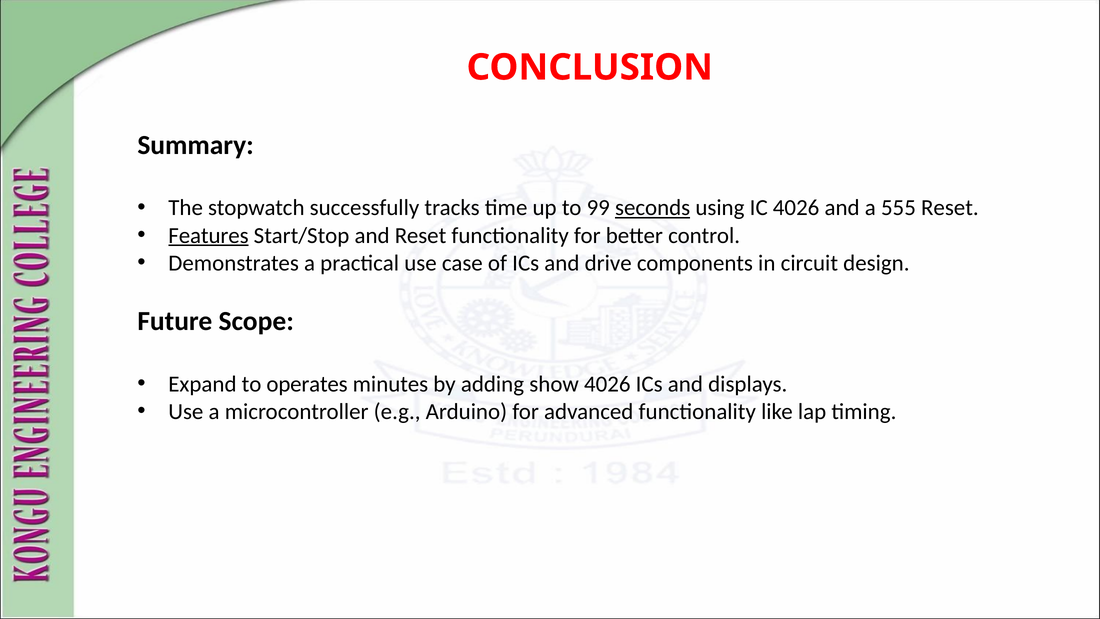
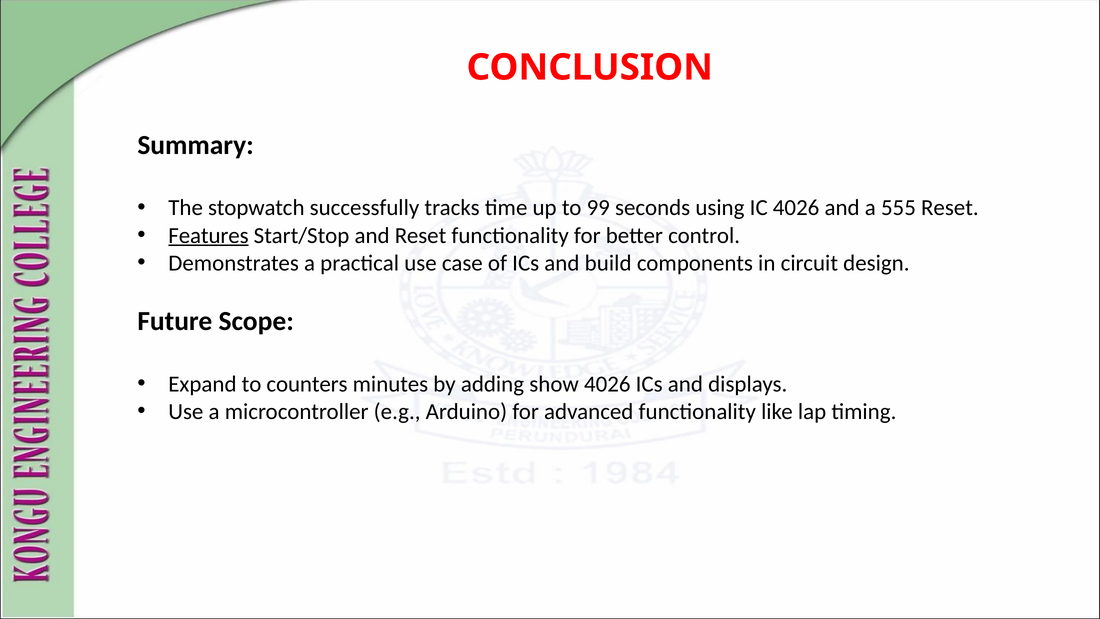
seconds underline: present -> none
drive: drive -> build
operates: operates -> counters
